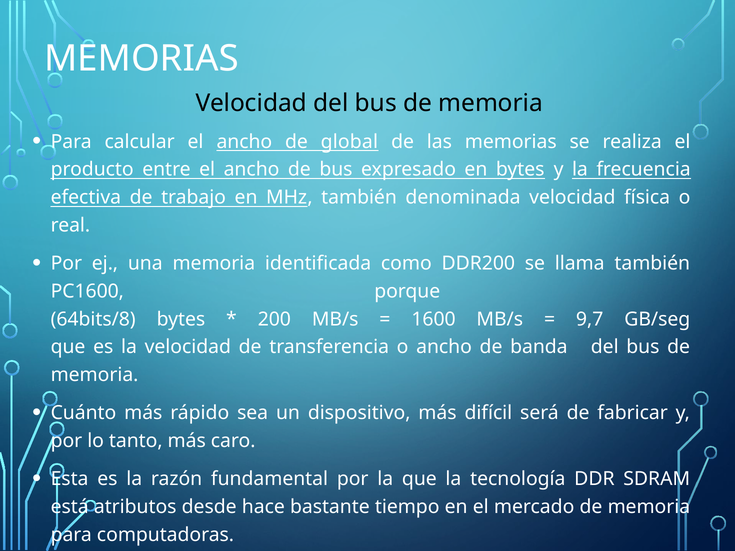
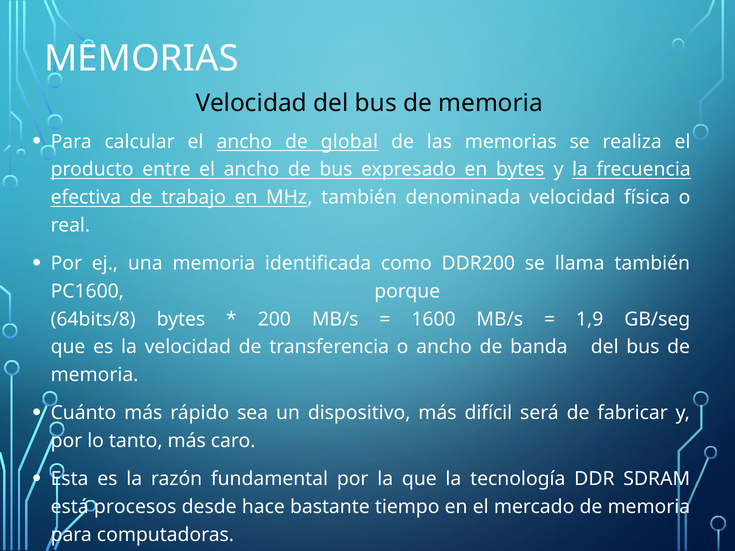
9,7: 9,7 -> 1,9
atributos: atributos -> procesos
